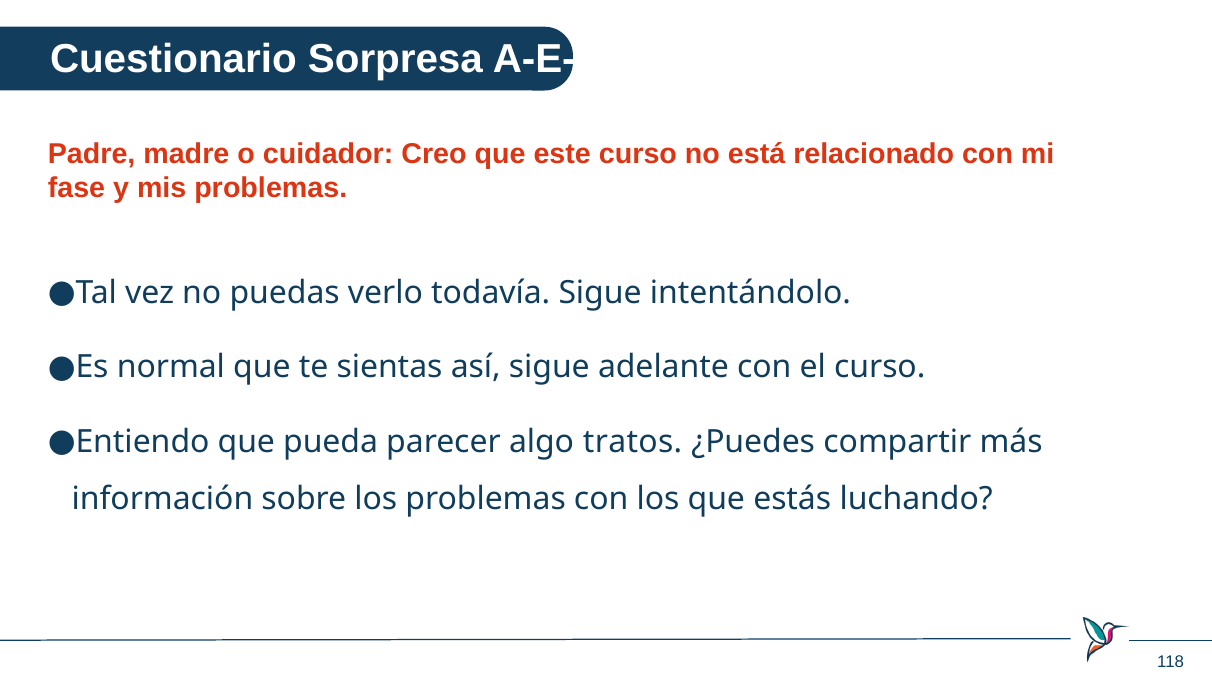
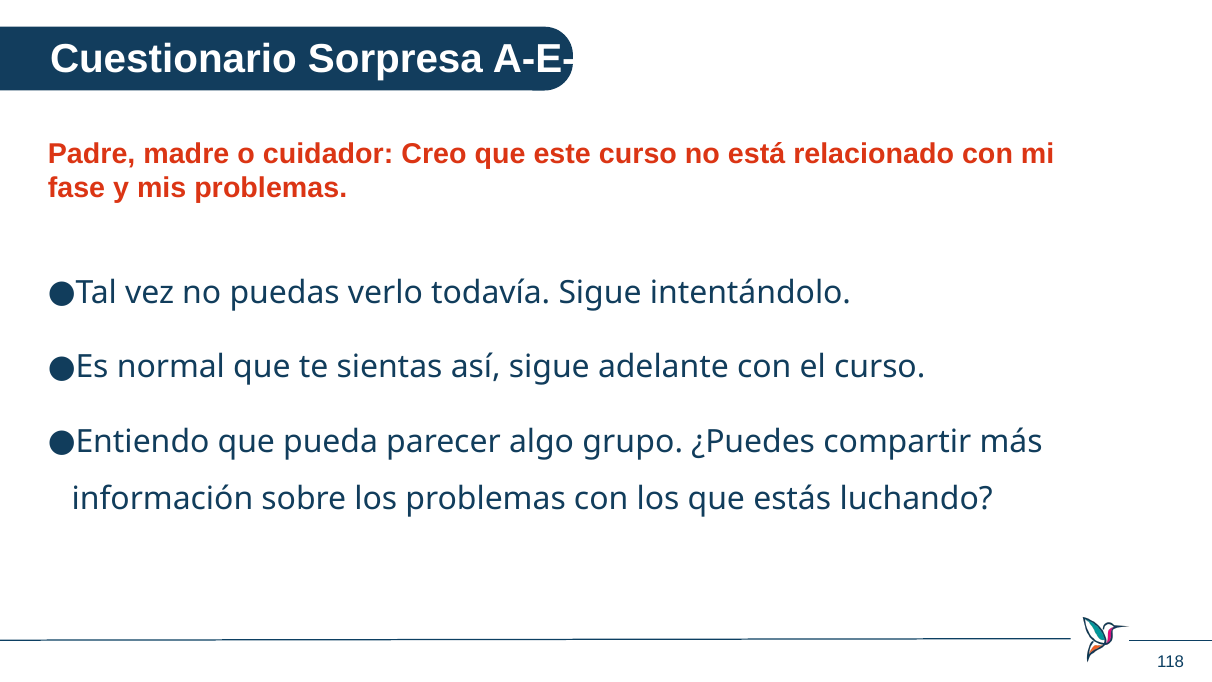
tratos: tratos -> grupo
